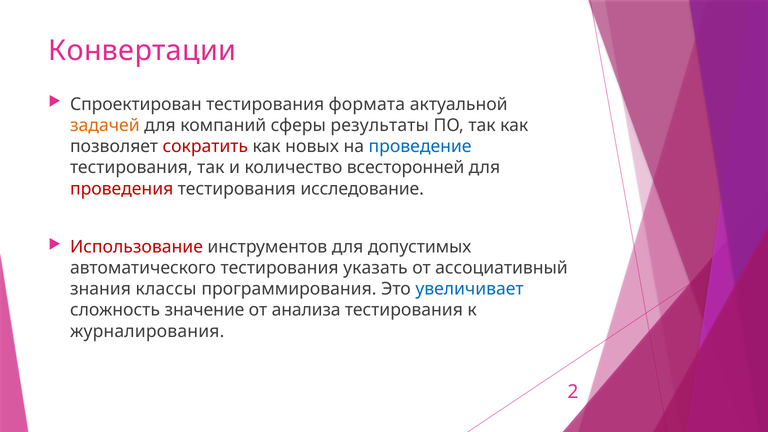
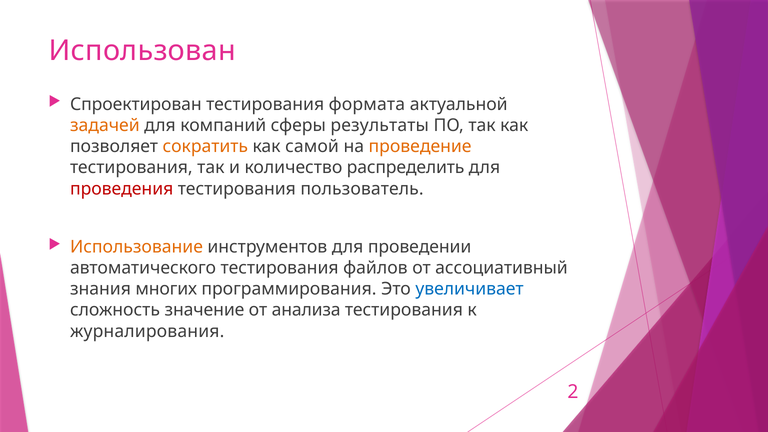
Конвертации: Конвертации -> Использован
сократить colour: red -> orange
новых: новых -> самой
проведение colour: blue -> orange
всесторонней: всесторонней -> распределить
исследование: исследование -> пользователь
Использование colour: red -> orange
допустимых: допустимых -> проведении
указать: указать -> файлов
классы: классы -> многих
